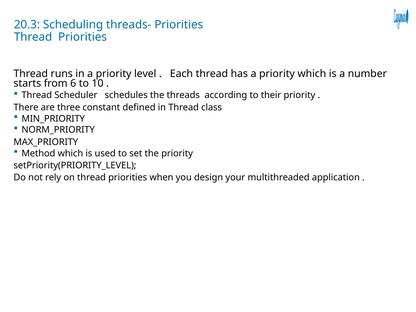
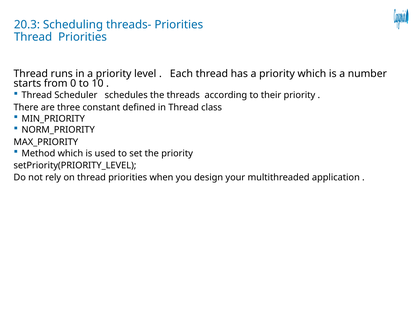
6: 6 -> 0
